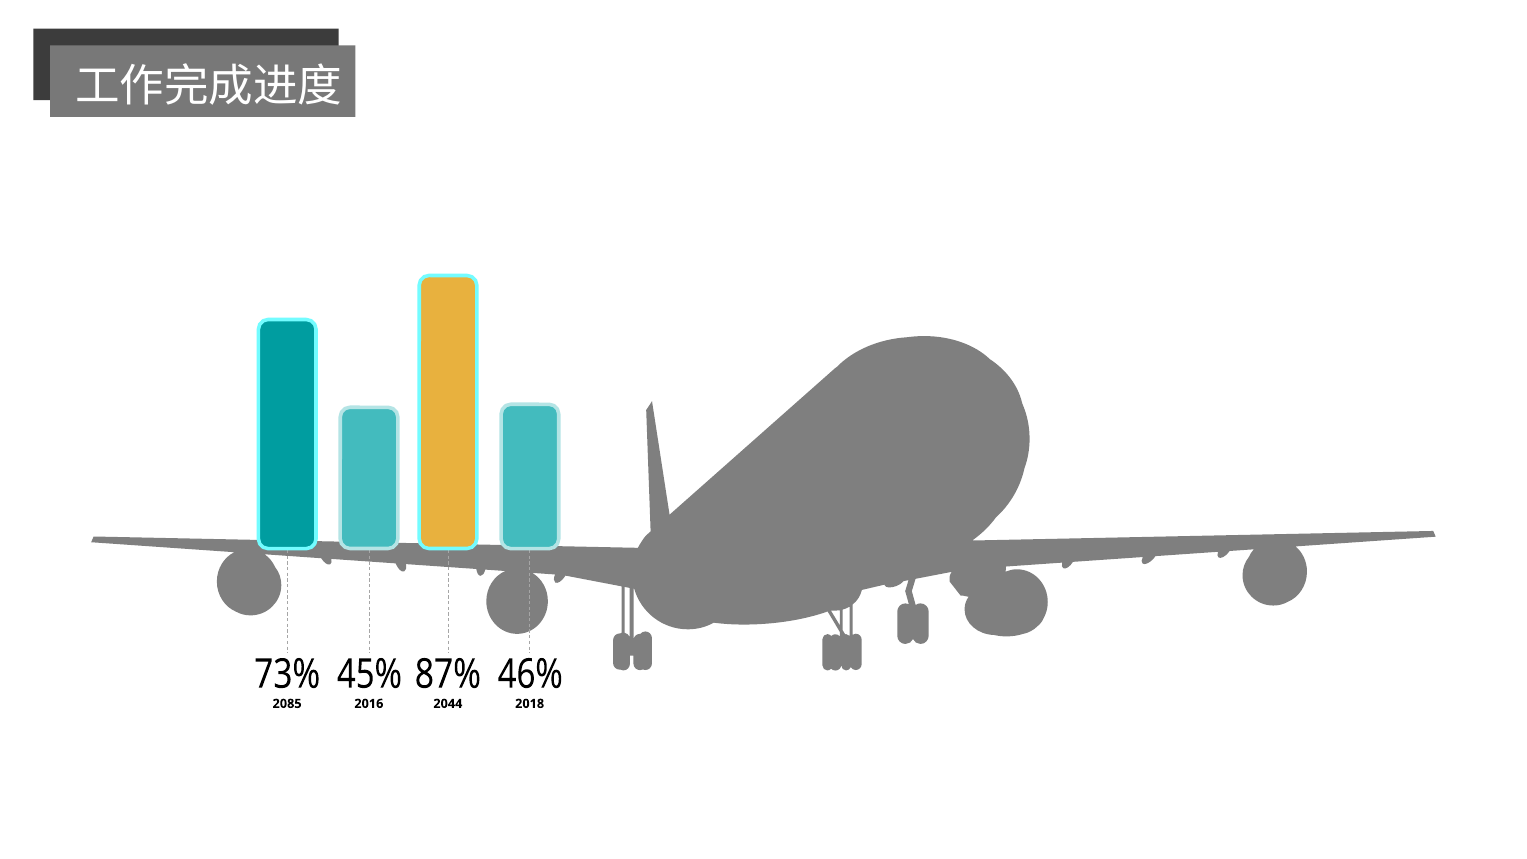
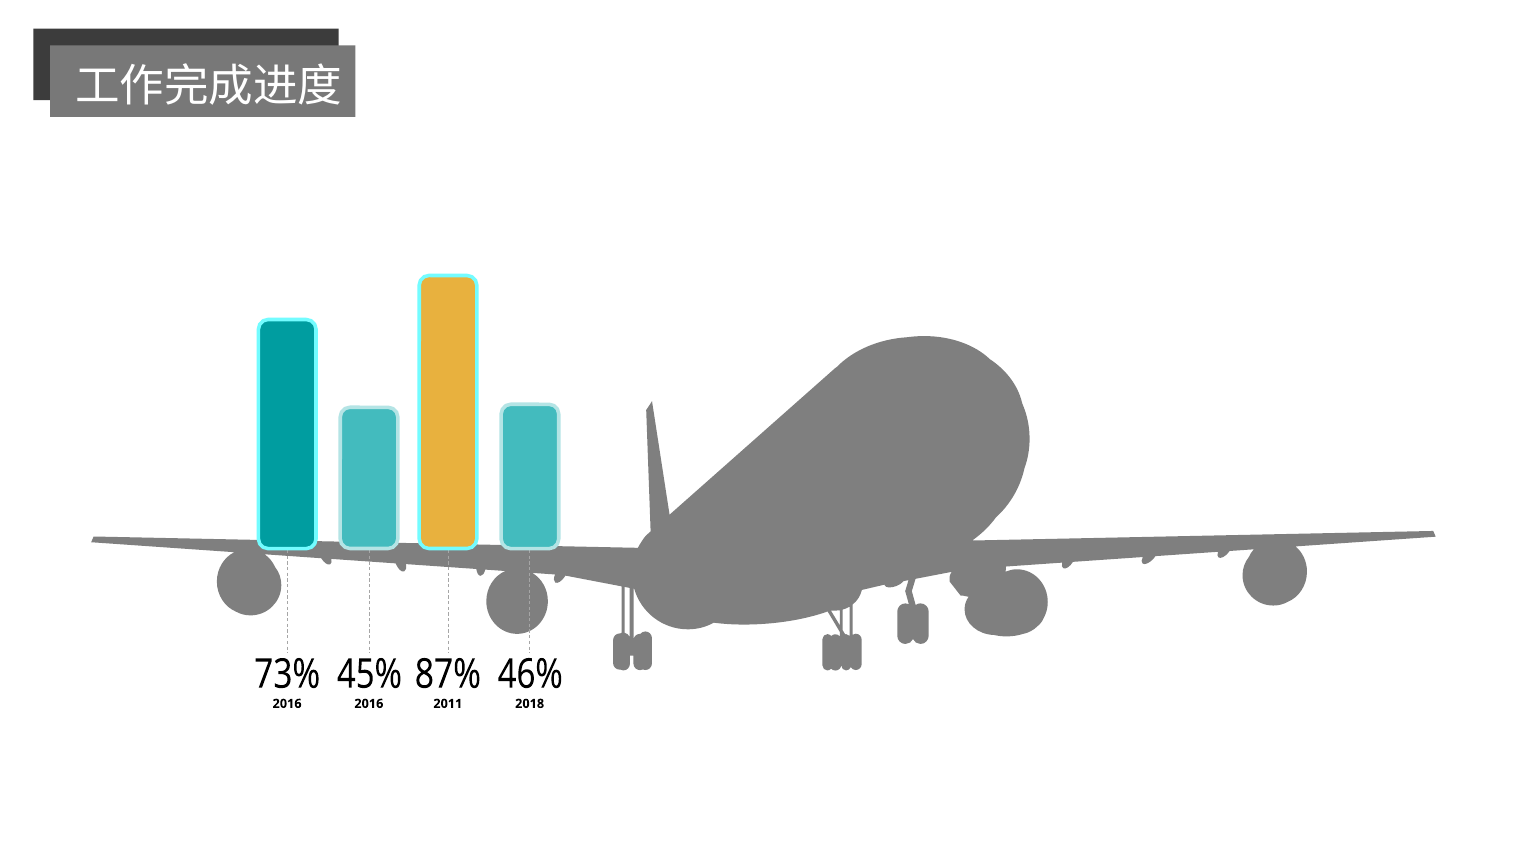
2085 at (287, 704): 2085 -> 2016
2044: 2044 -> 2011
